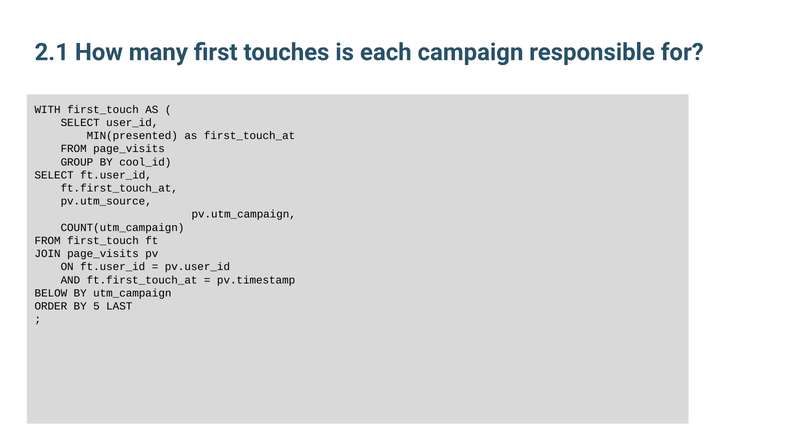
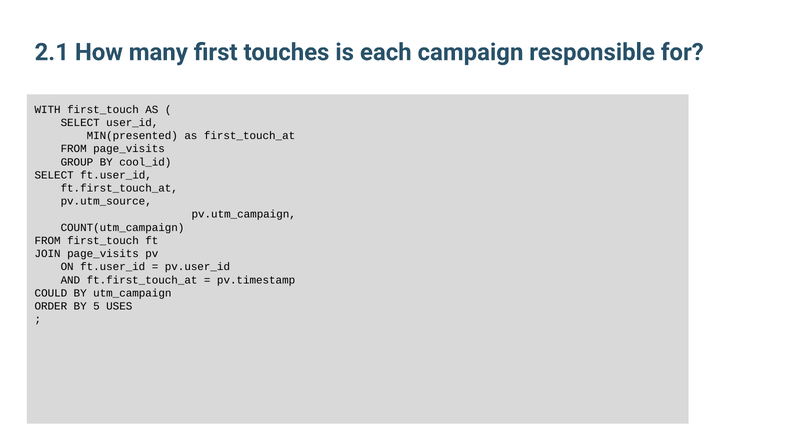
BELOW: BELOW -> COULD
LAST: LAST -> USES
